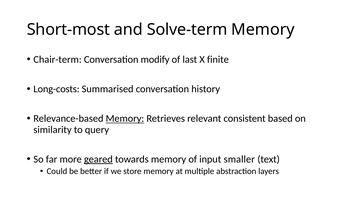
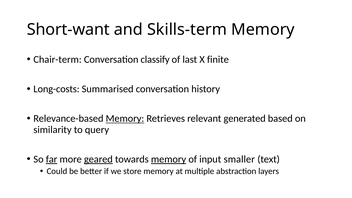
Short-most: Short-most -> Short-want
Solve-term: Solve-term -> Skills-term
modify: modify -> classify
consistent: consistent -> generated
far underline: none -> present
memory at (169, 159) underline: none -> present
